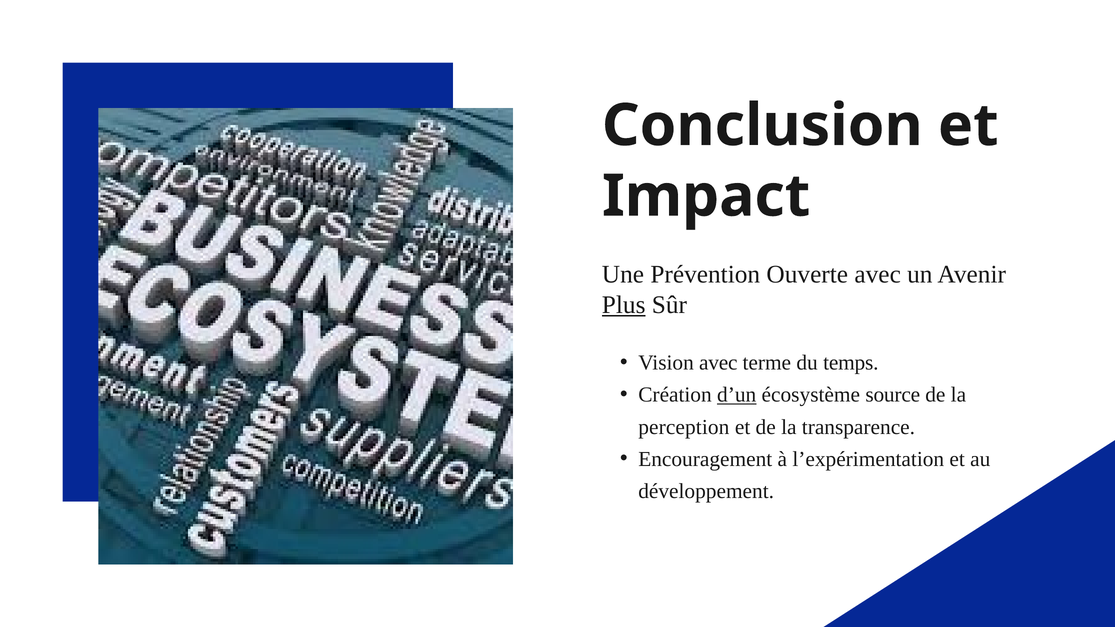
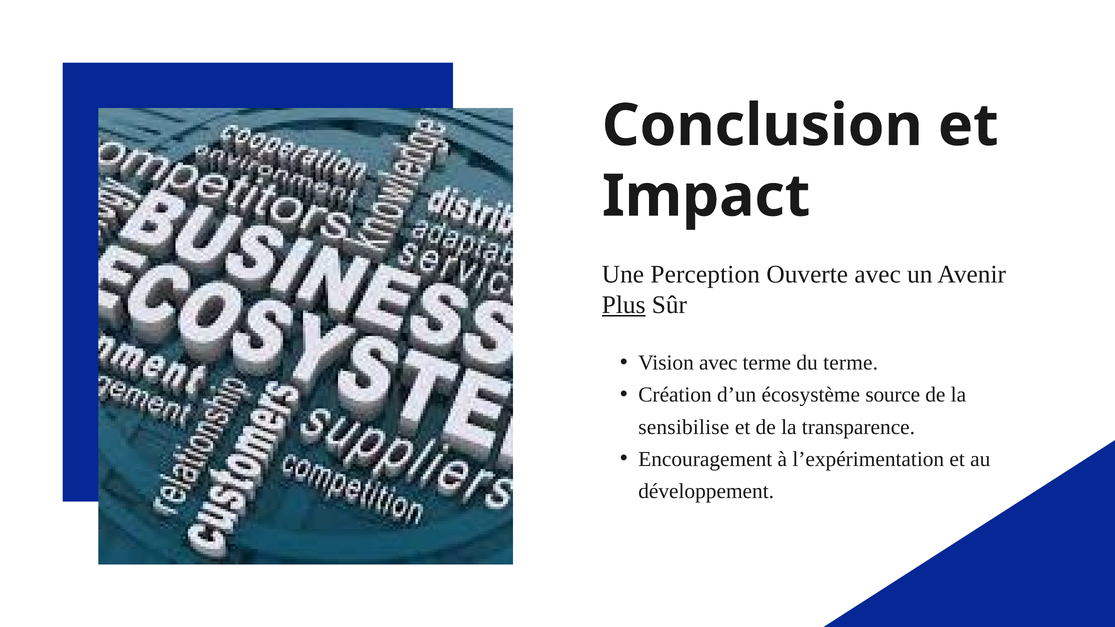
Prévention: Prévention -> Perception
du temps: temps -> terme
d’un underline: present -> none
perception: perception -> sensibilise
